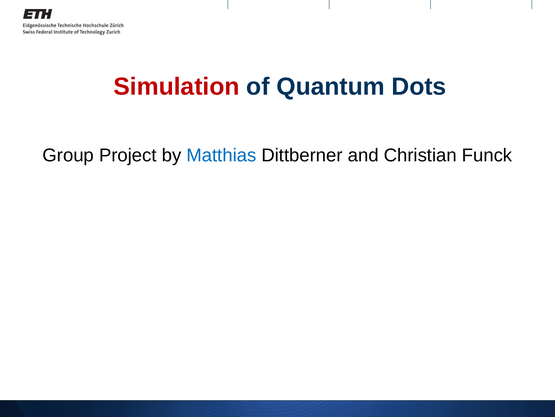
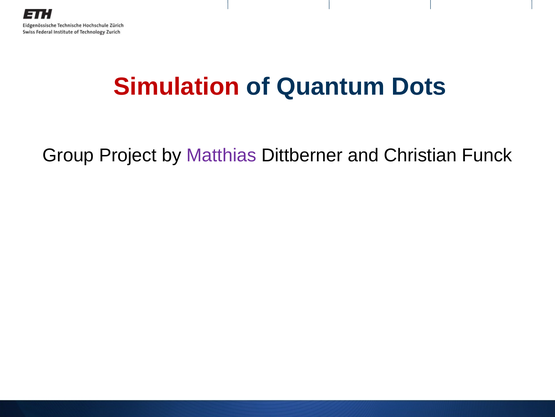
Matthias colour: blue -> purple
